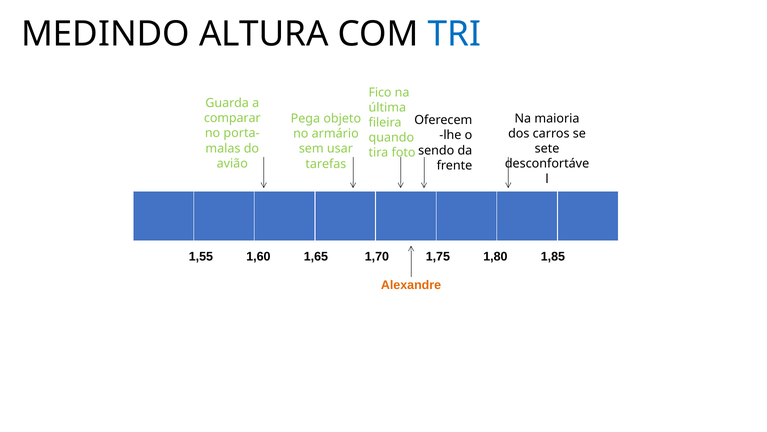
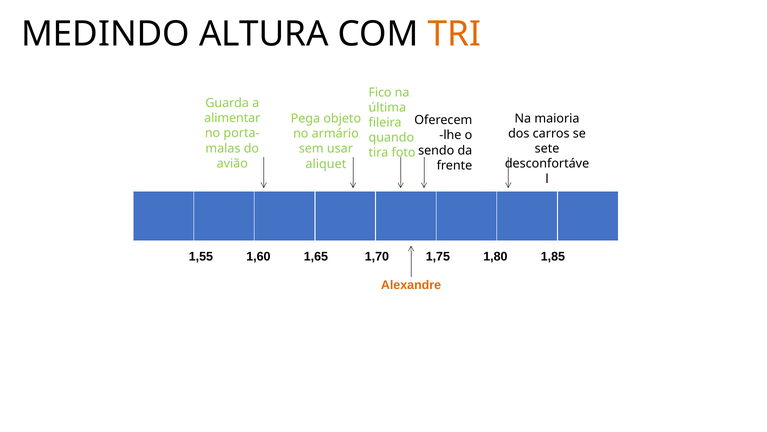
TRI colour: blue -> orange
comparar: comparar -> alimentar
tarefas: tarefas -> aliquet
